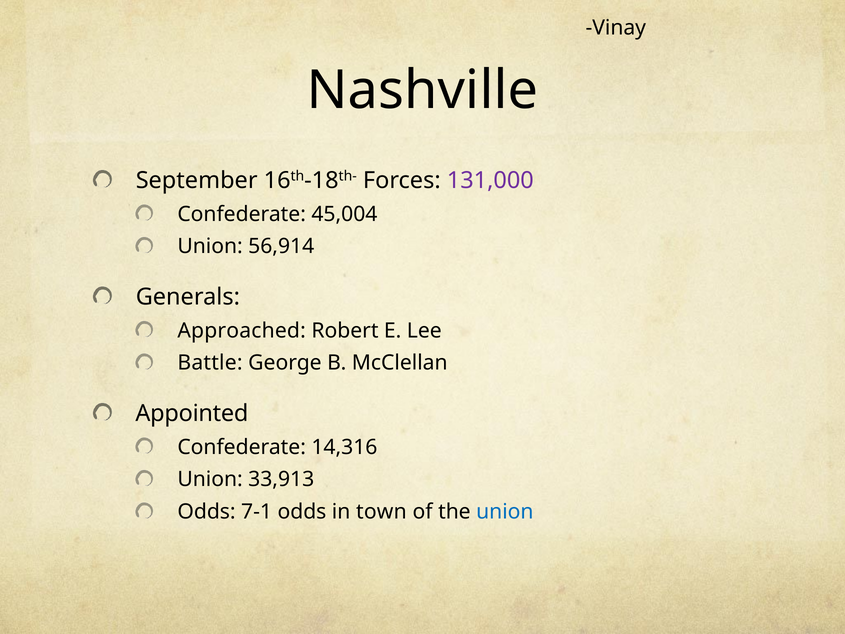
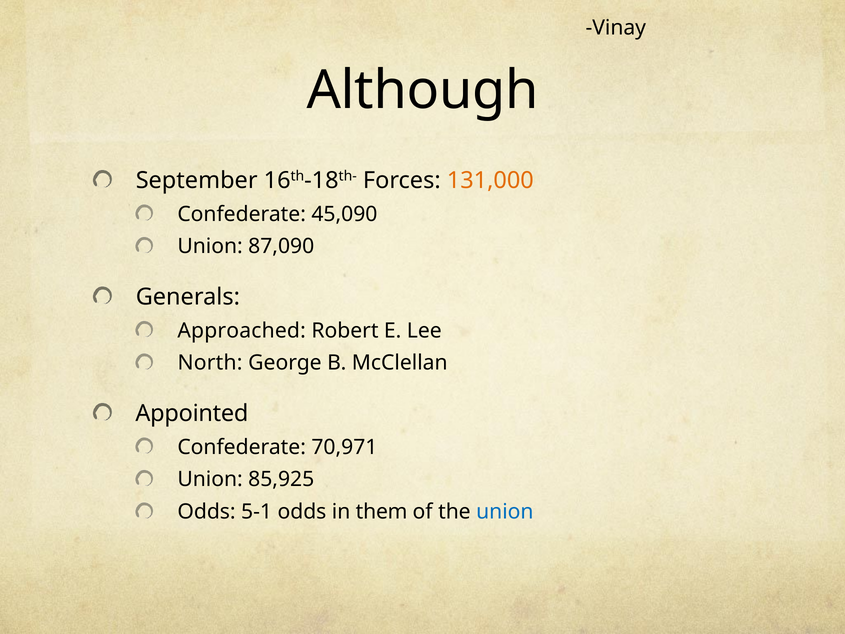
Nashville: Nashville -> Although
131,000 colour: purple -> orange
45,004: 45,004 -> 45,090
56,914: 56,914 -> 87,090
Battle: Battle -> North
14,316: 14,316 -> 70,971
33,913: 33,913 -> 85,925
7-1: 7-1 -> 5-1
town: town -> them
